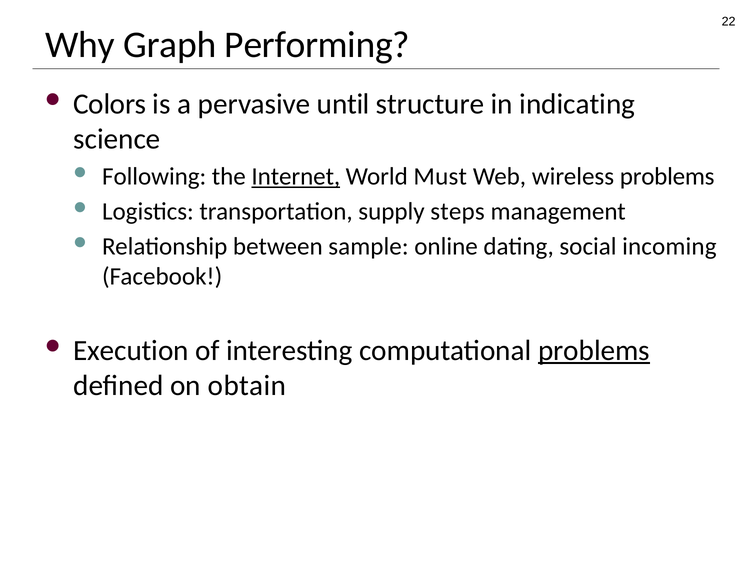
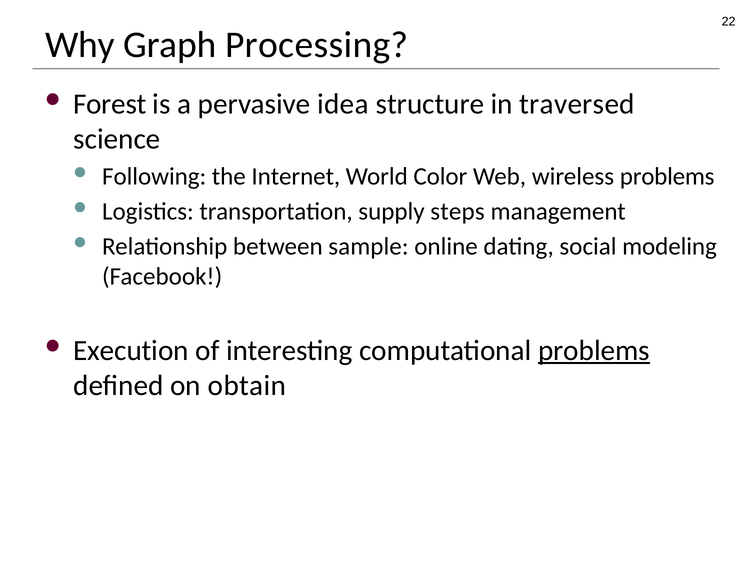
Performing: Performing -> Processing
Colors: Colors -> Forest
until: until -> idea
indicating: indicating -> traversed
Internet underline: present -> none
Must: Must -> Color
incoming: incoming -> modeling
